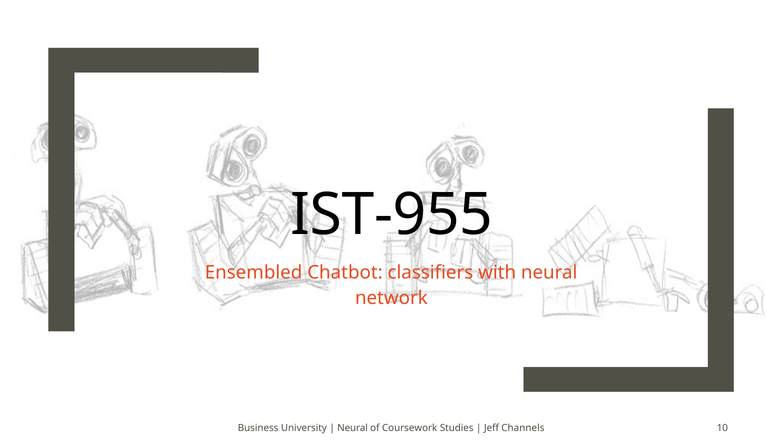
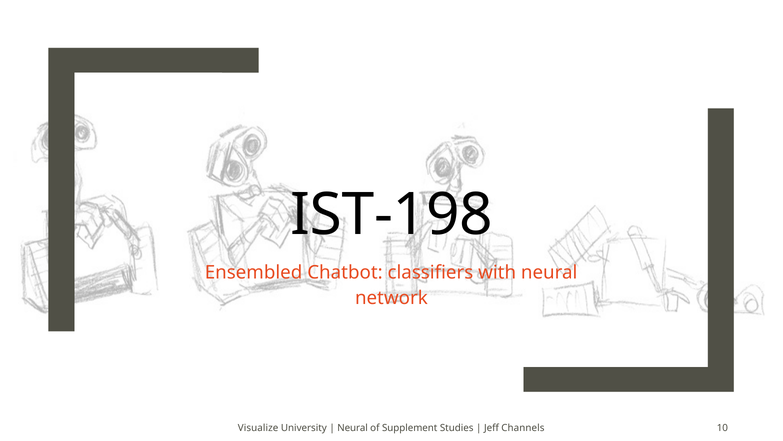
IST-955: IST-955 -> IST-198
Business: Business -> Visualize
Coursework: Coursework -> Supplement
